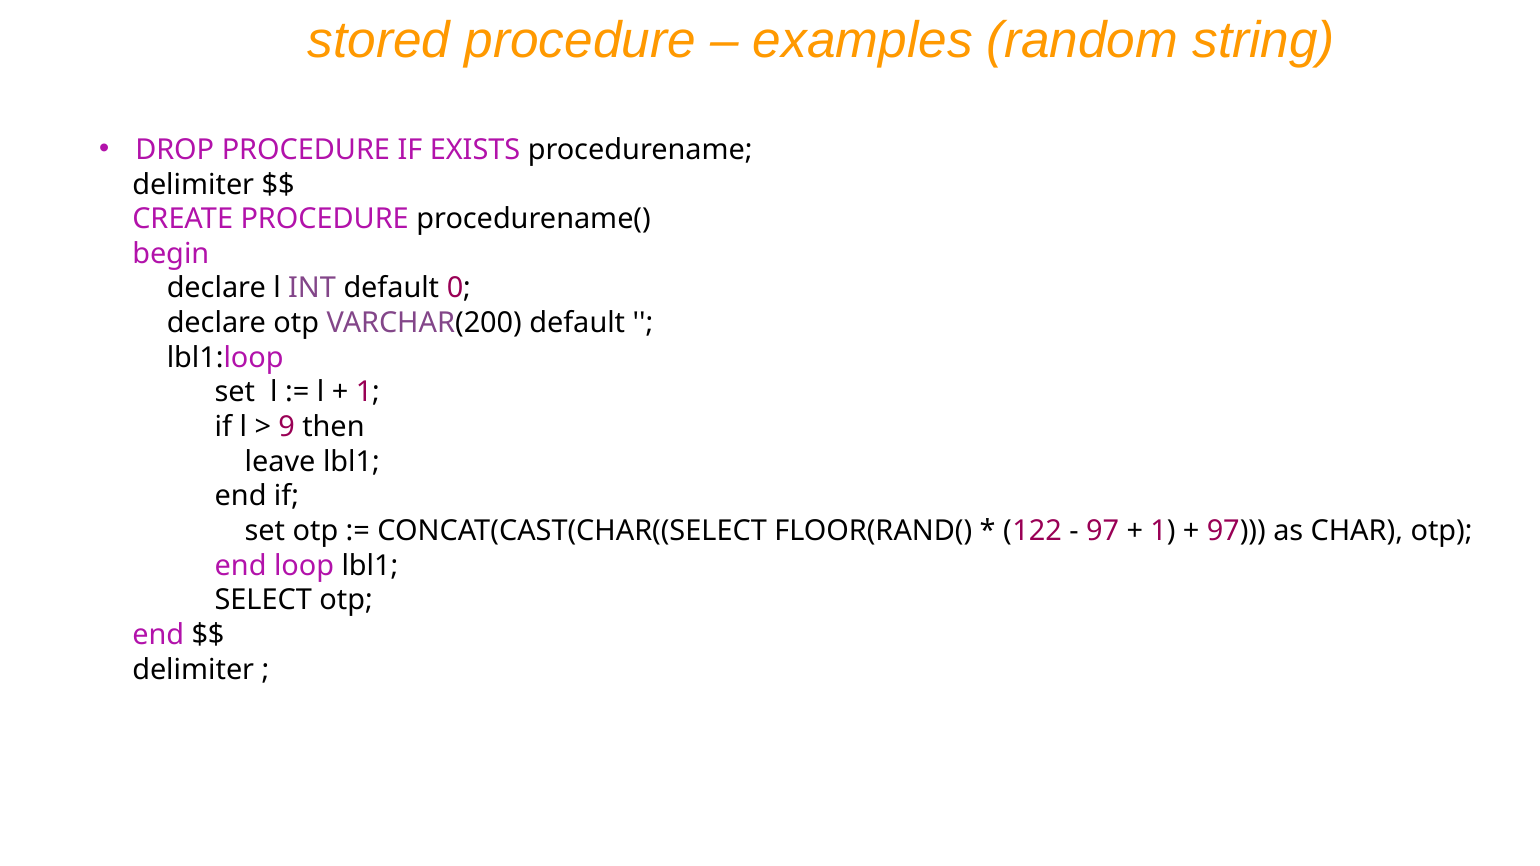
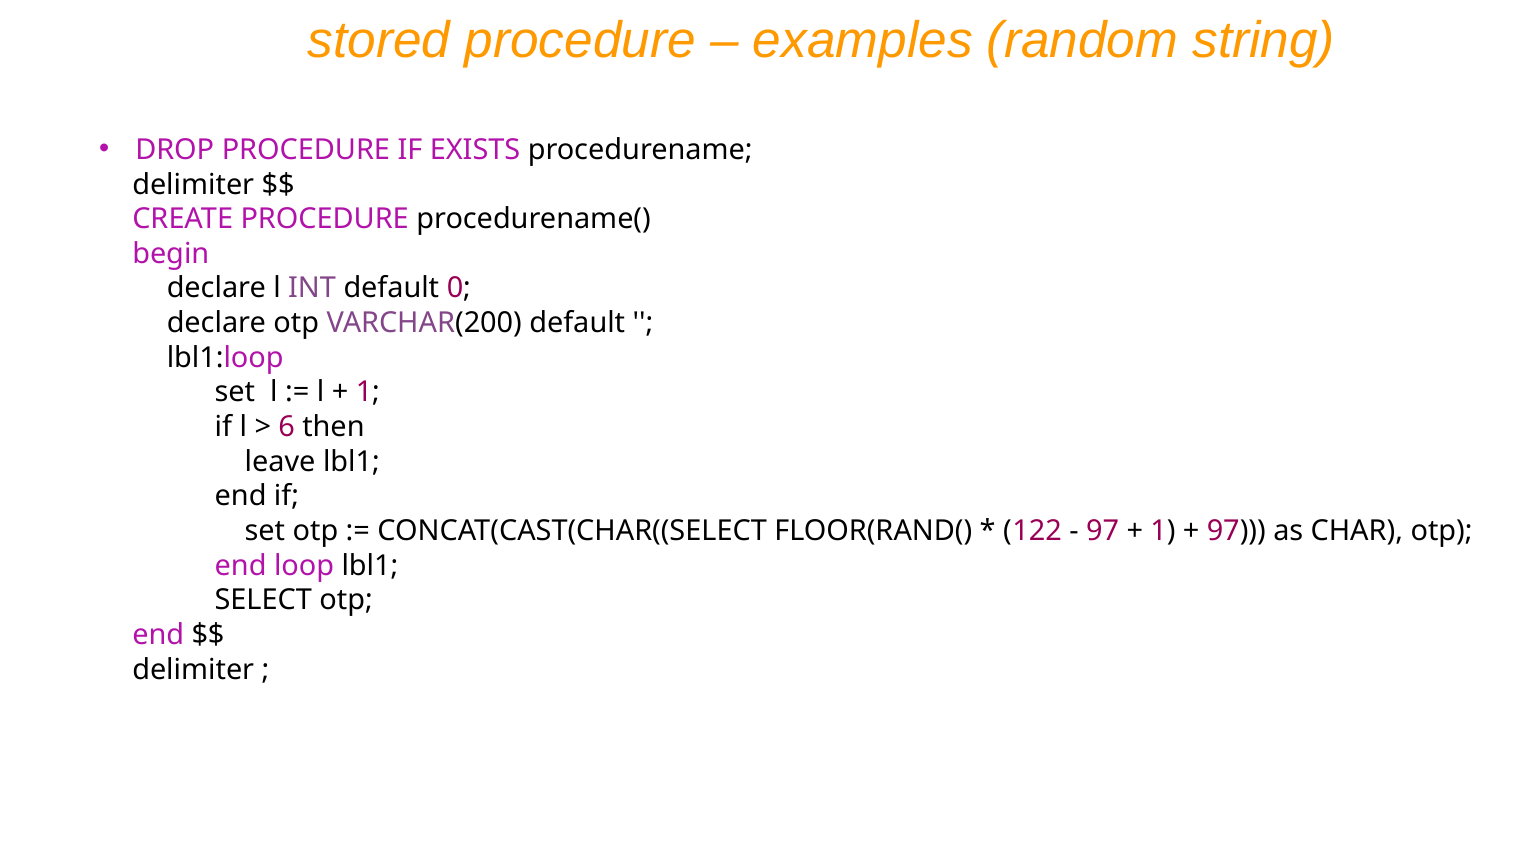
9: 9 -> 6
